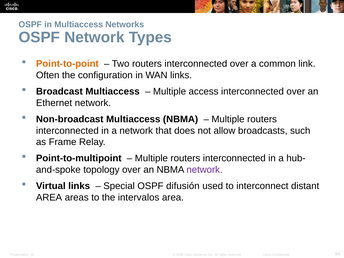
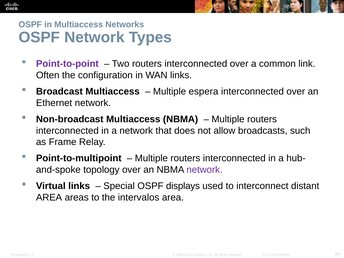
Point-to-point colour: orange -> purple
access: access -> espera
difusión: difusión -> displays
